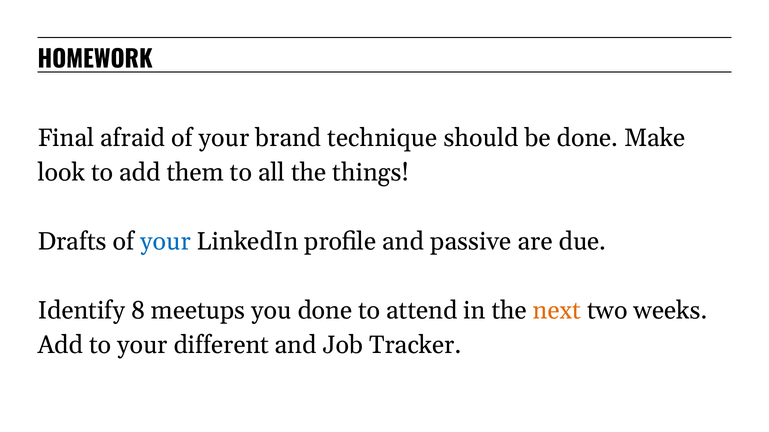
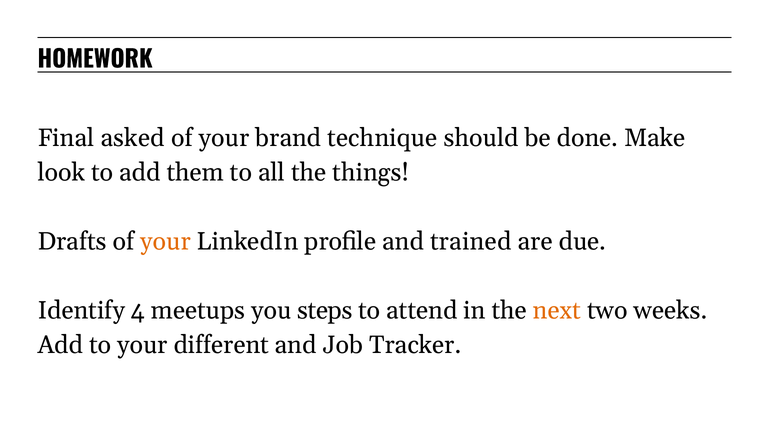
afraid: afraid -> asked
your at (166, 241) colour: blue -> orange
passive: passive -> trained
8: 8 -> 4
you done: done -> steps
